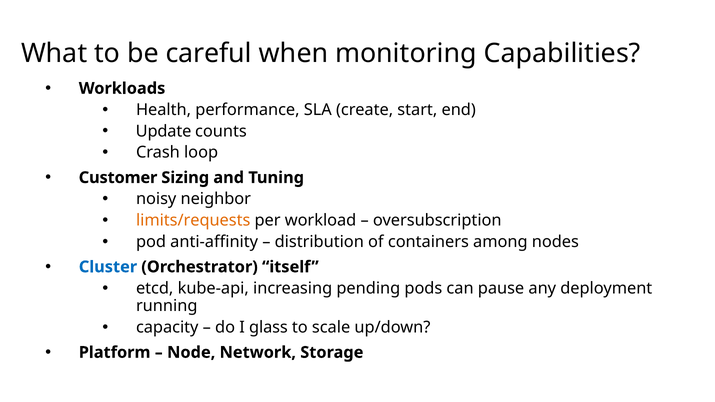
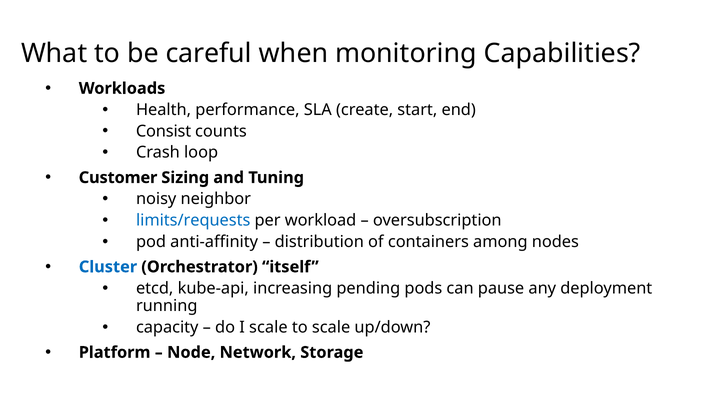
Update: Update -> Consist
limits/requests colour: orange -> blue
I glass: glass -> scale
